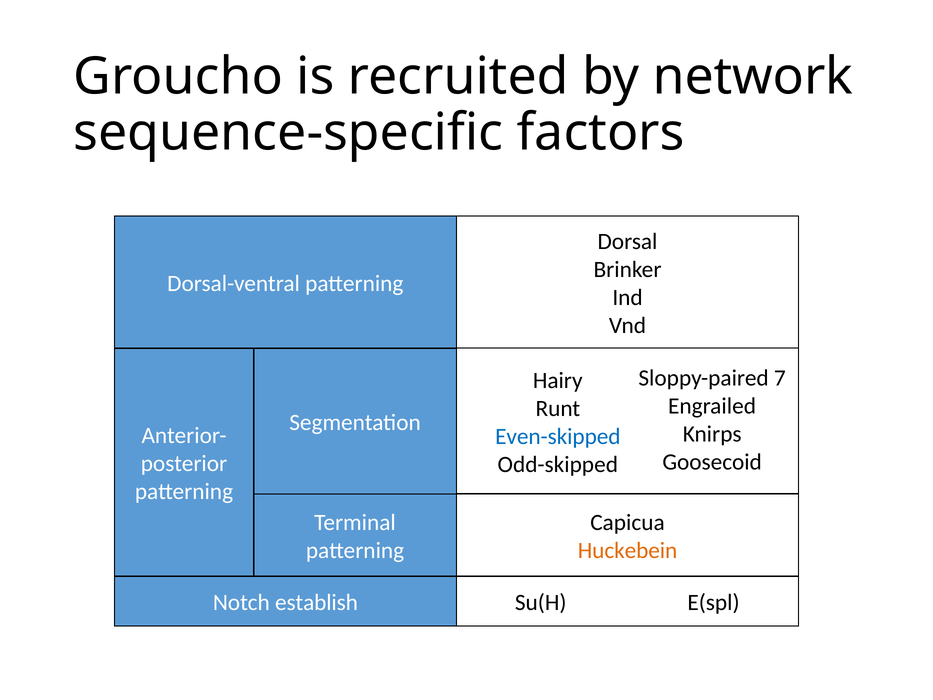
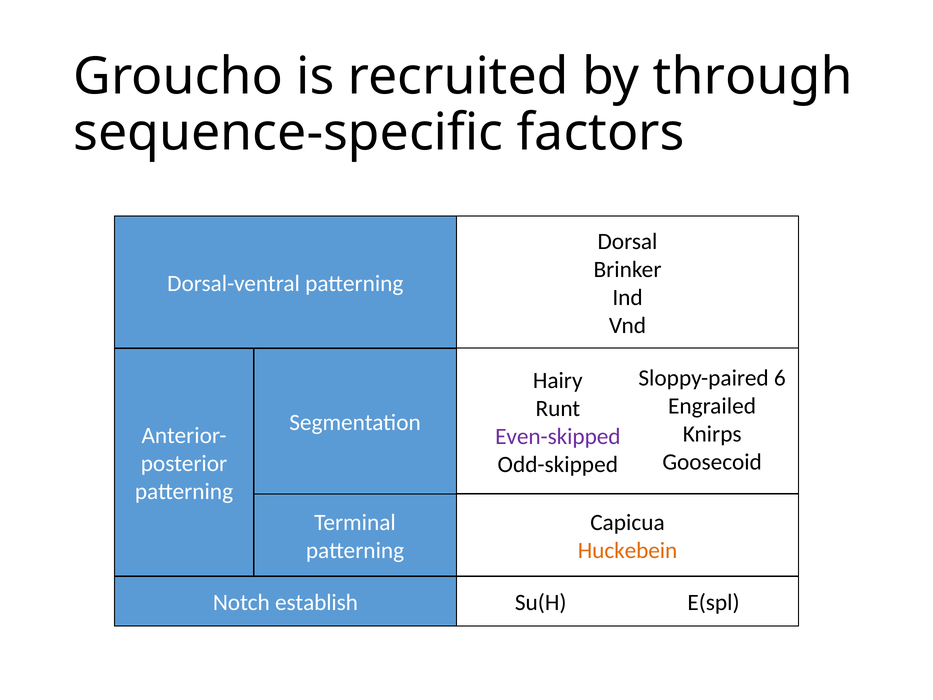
network: network -> through
7: 7 -> 6
Even-skipped colour: blue -> purple
